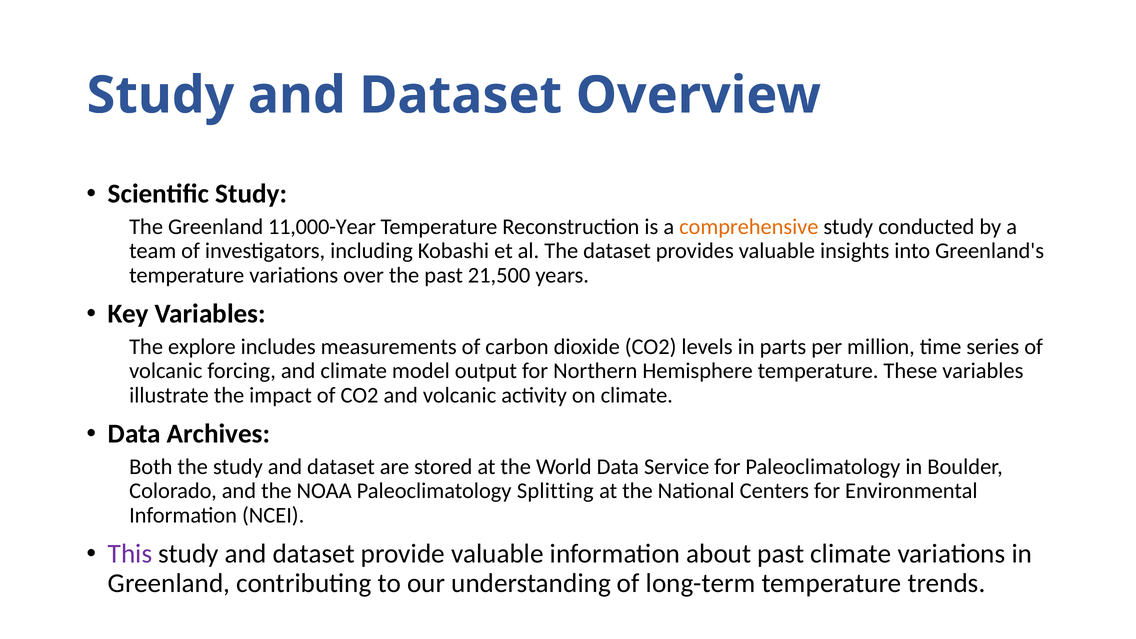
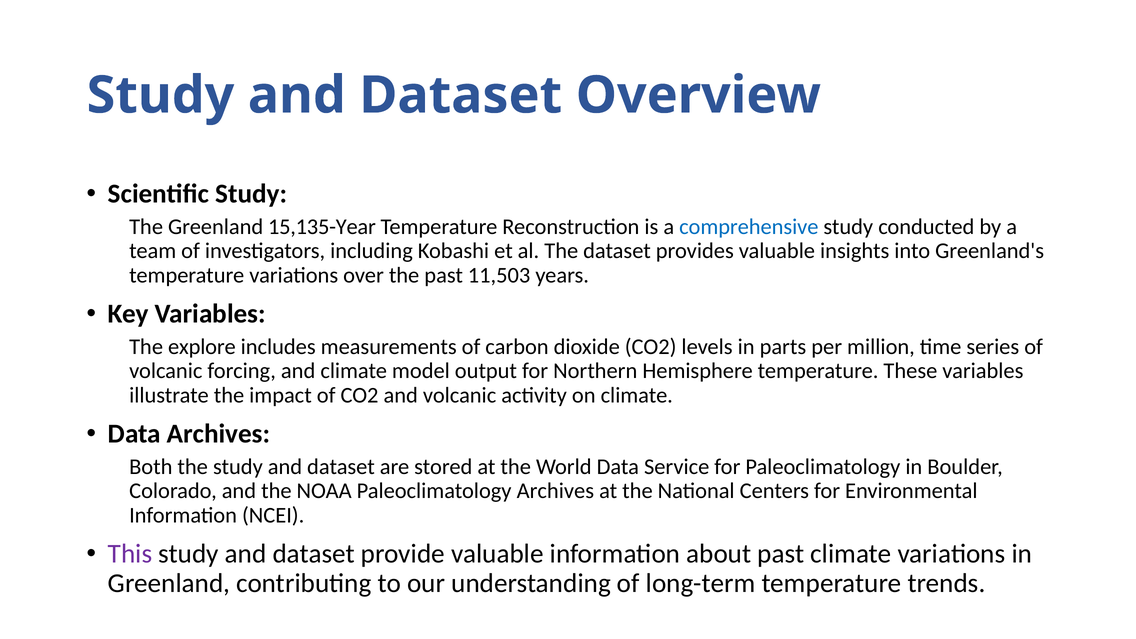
11,000-Year: 11,000-Year -> 15,135-Year
comprehensive colour: orange -> blue
21,500: 21,500 -> 11,503
Paleoclimatology Splitting: Splitting -> Archives
